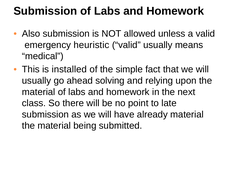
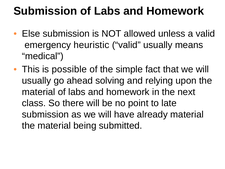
Also: Also -> Else
installed: installed -> possible
